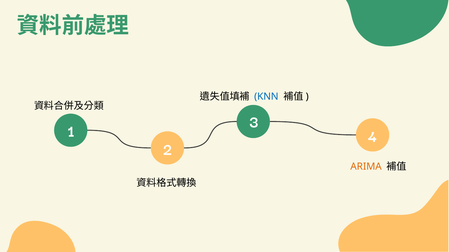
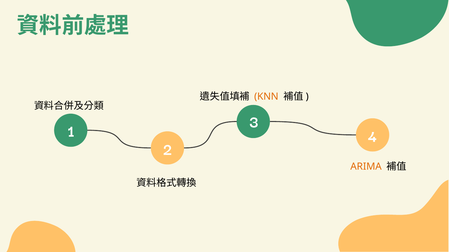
KNN colour: blue -> orange
